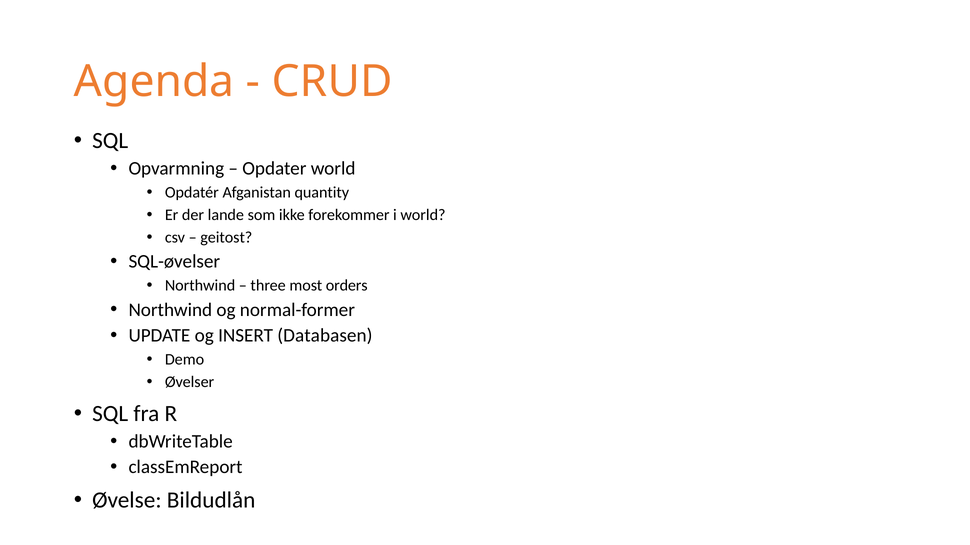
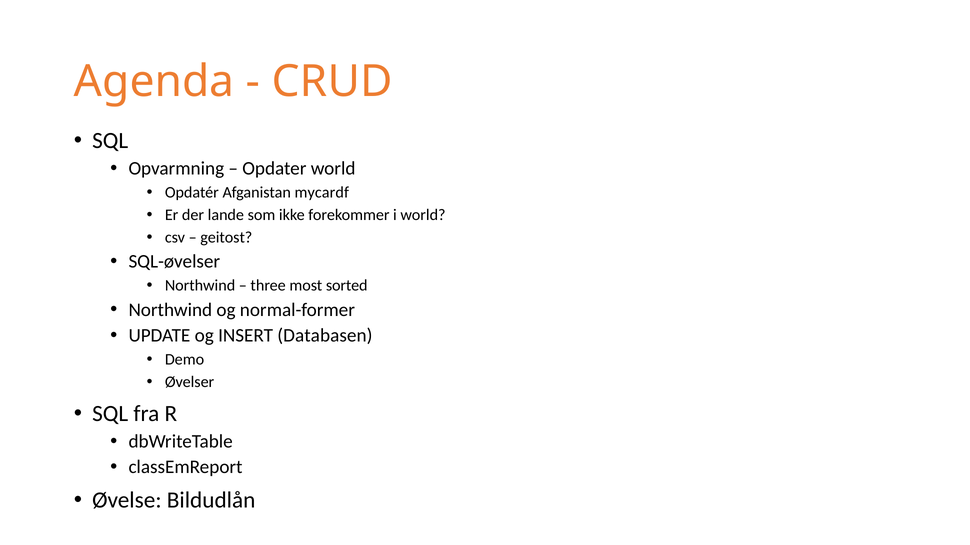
quantity: quantity -> mycardf
orders: orders -> sorted
